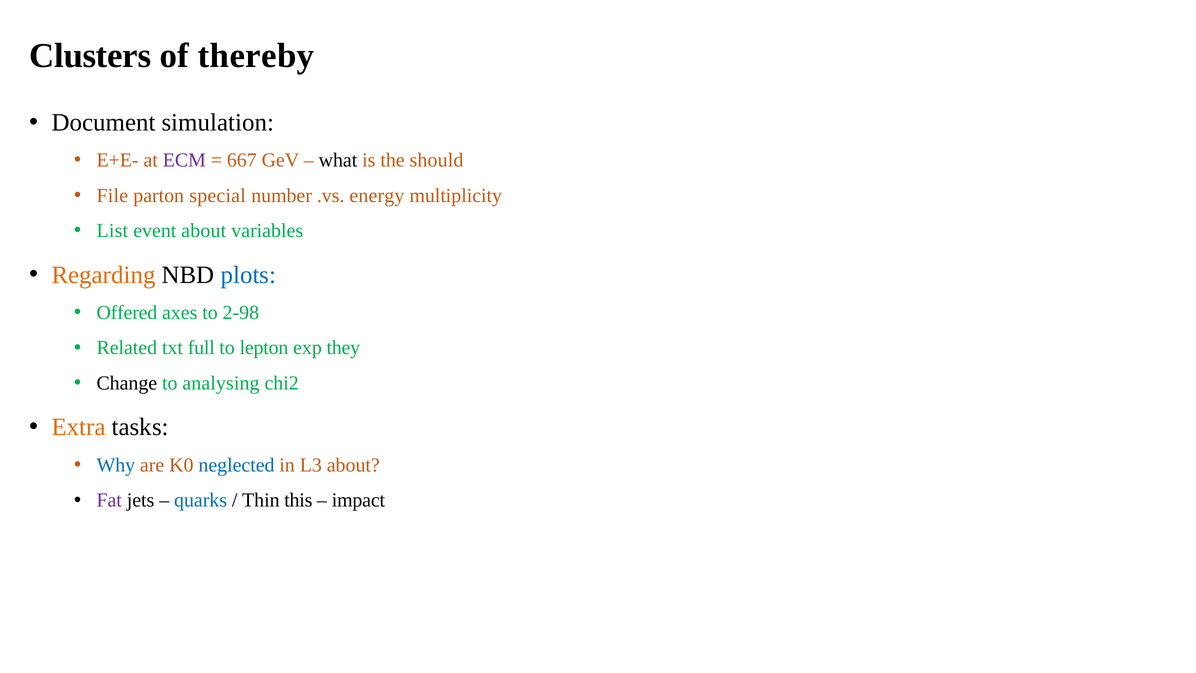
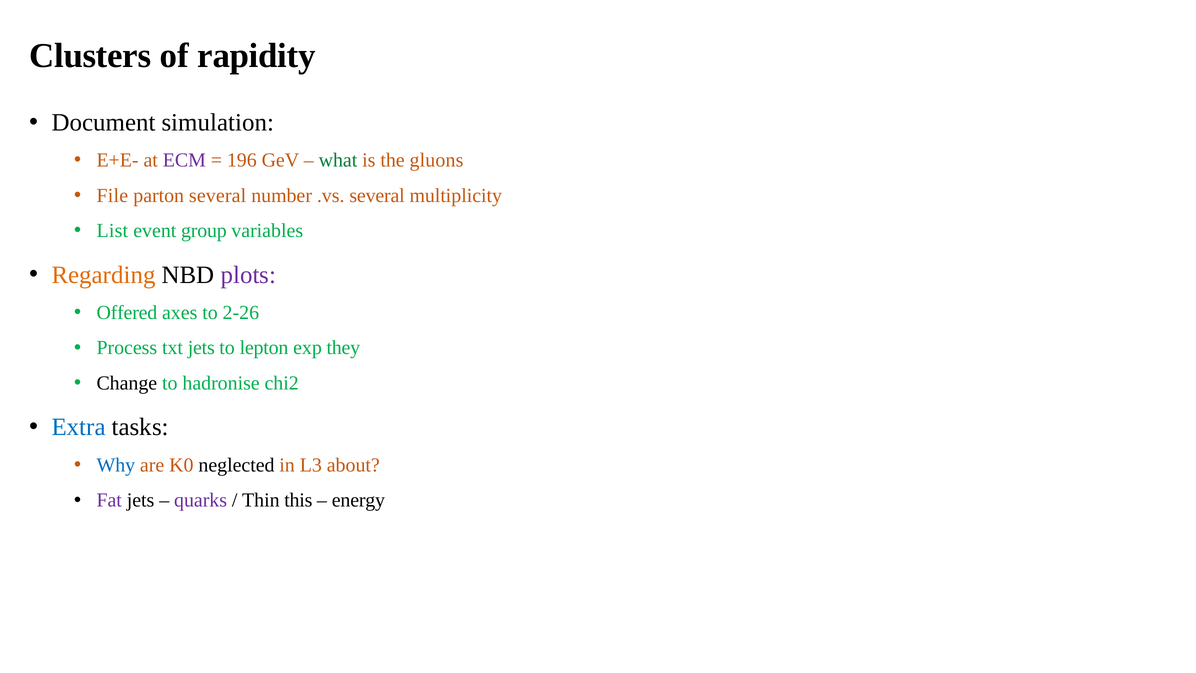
thereby: thereby -> rapidity
667: 667 -> 196
what colour: black -> green
should: should -> gluons
parton special: special -> several
.vs energy: energy -> several
event about: about -> group
plots colour: blue -> purple
2-98: 2-98 -> 2-26
Related: Related -> Process
txt full: full -> jets
analysing: analysing -> hadronise
Extra colour: orange -> blue
neglected colour: blue -> black
quarks colour: blue -> purple
impact: impact -> energy
